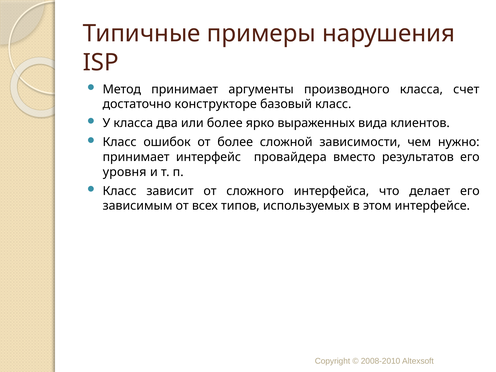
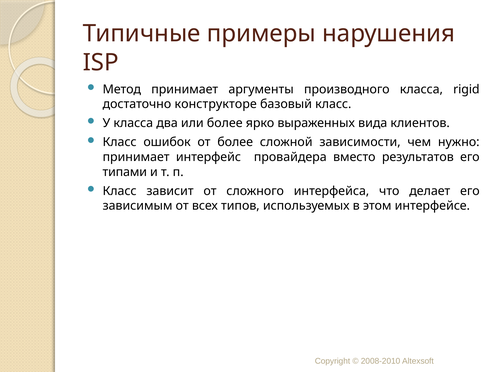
счет: счет -> rigid
уровня: уровня -> типами
